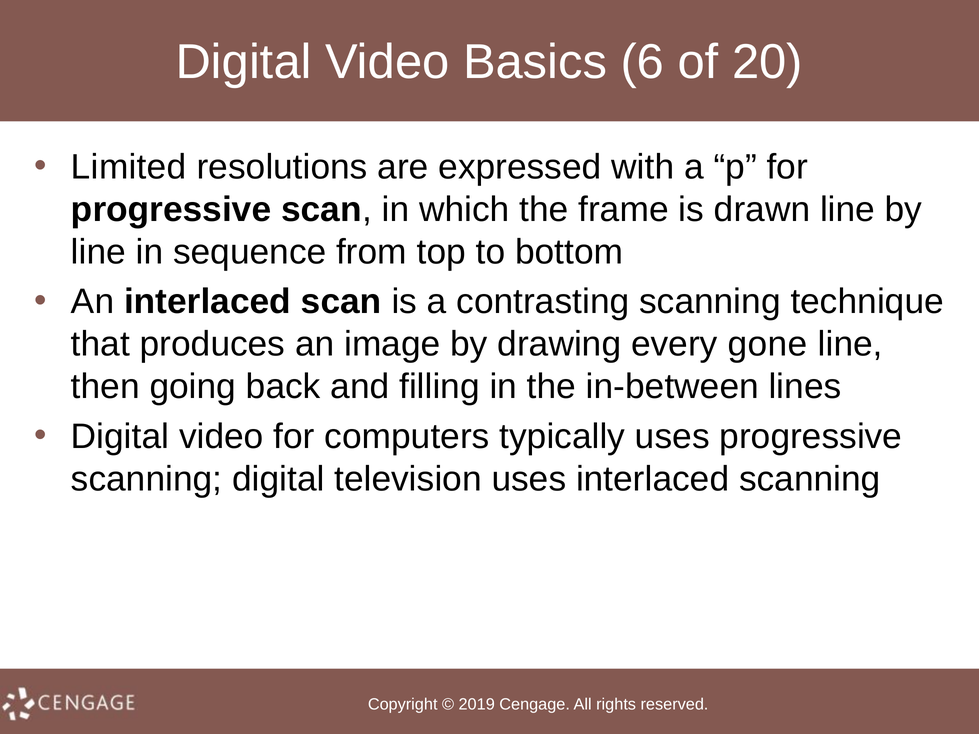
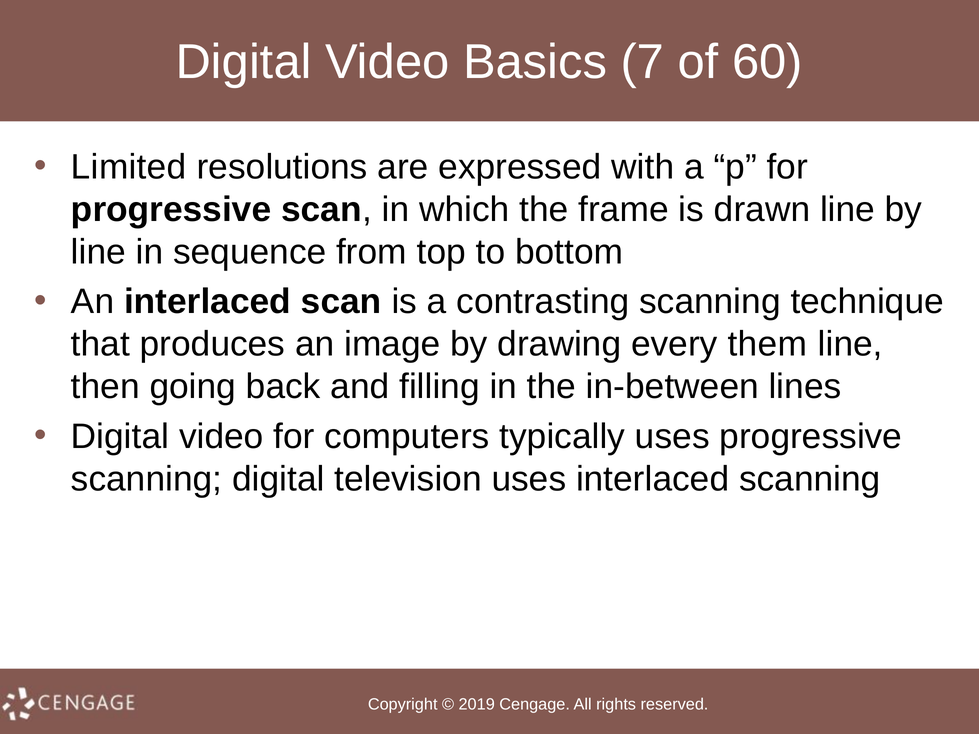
6: 6 -> 7
20: 20 -> 60
gone: gone -> them
